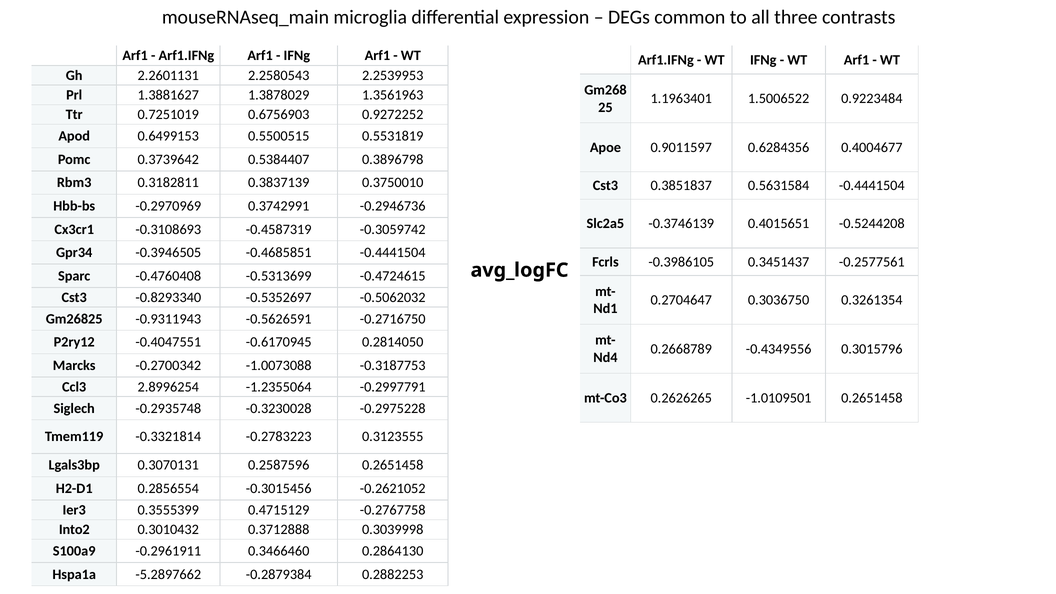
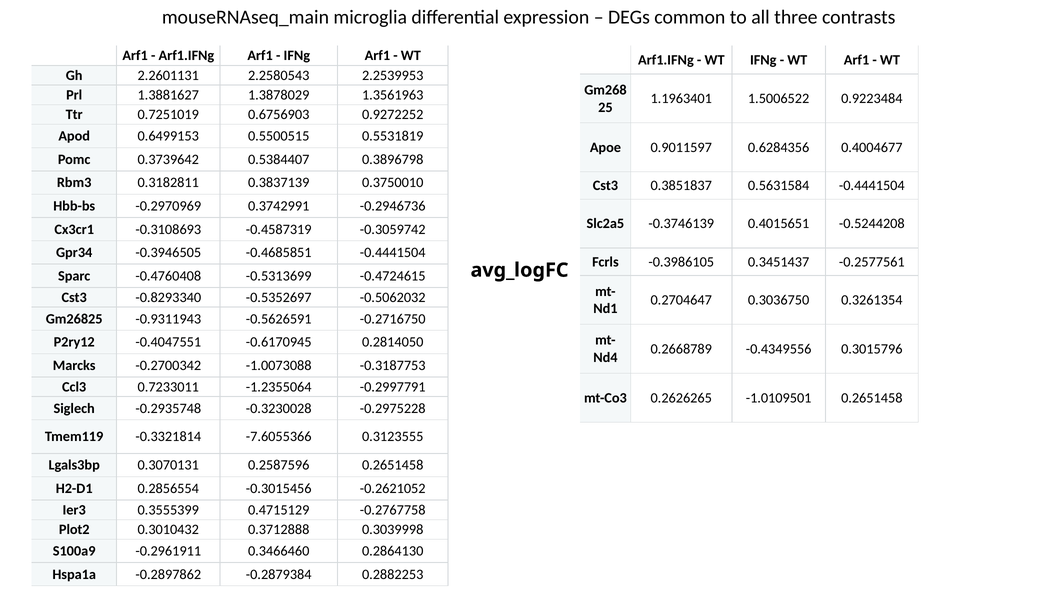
2.8996254: 2.8996254 -> 0.7233011
-0.2783223: -0.2783223 -> -7.6055366
Into2: Into2 -> Plot2
-5.2897662: -5.2897662 -> -0.2897862
